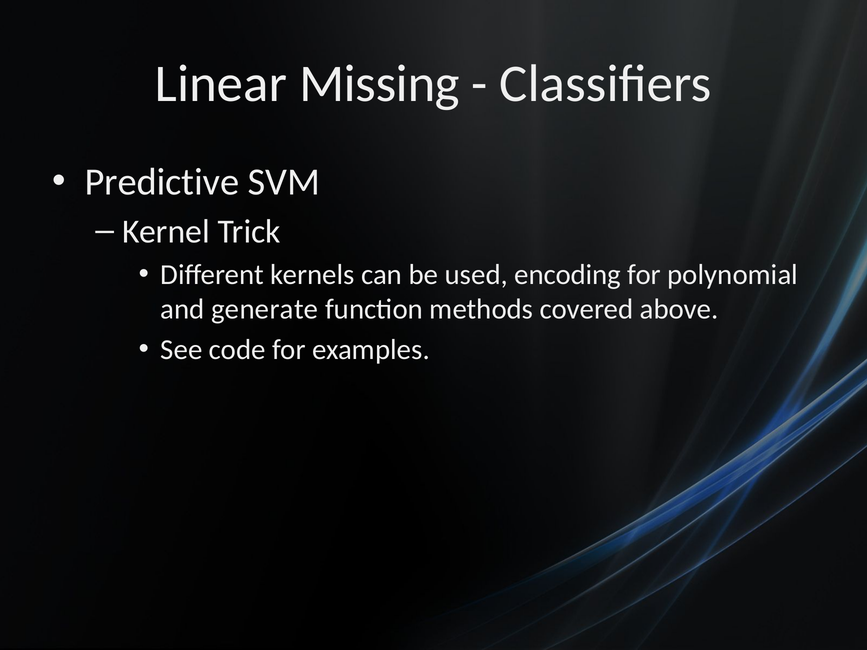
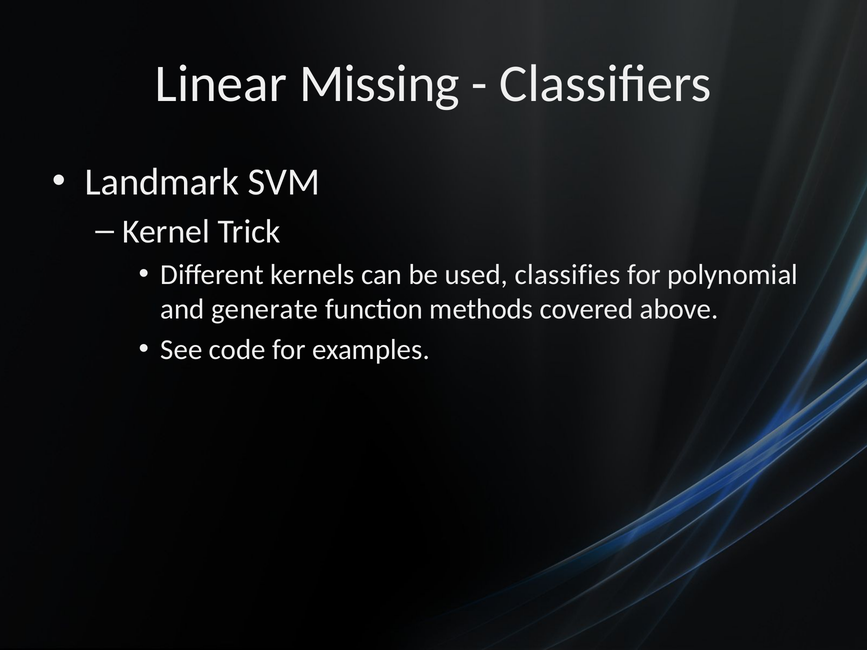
Predictive: Predictive -> Landmark
encoding: encoding -> classifies
